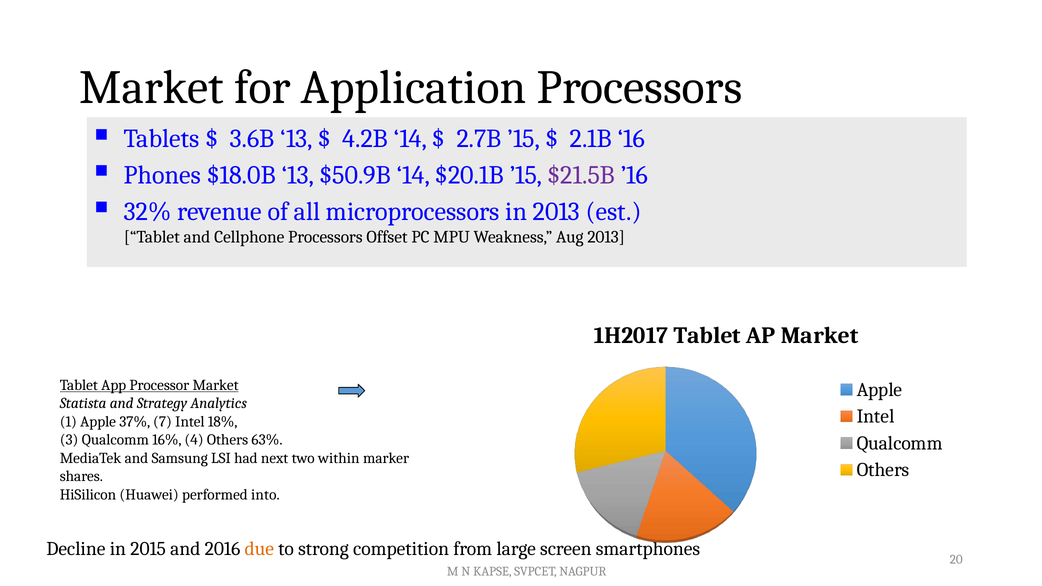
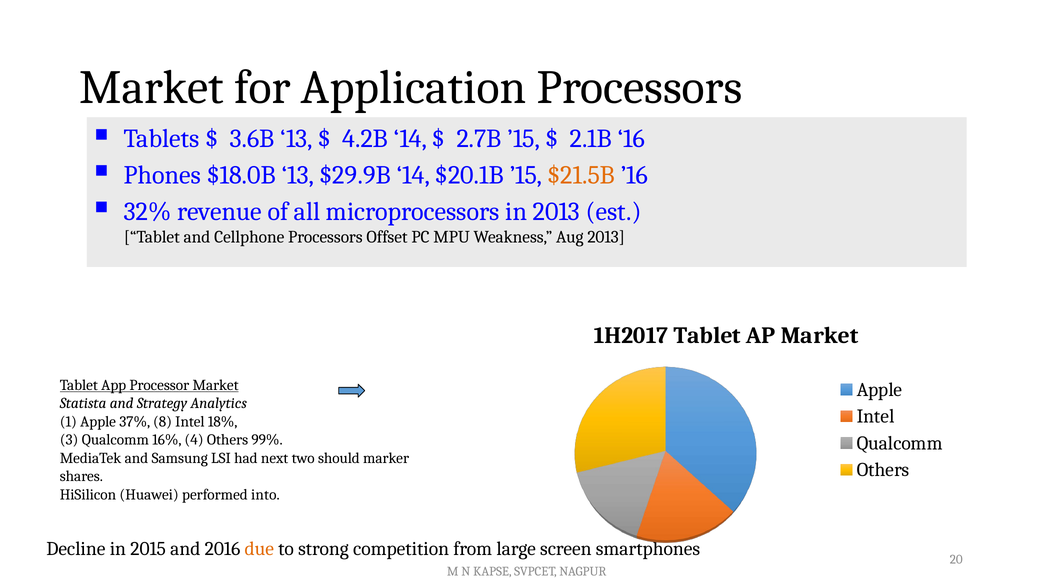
$50.9B: $50.9B -> $29.9B
$21.5B colour: purple -> orange
7: 7 -> 8
63%: 63% -> 99%
within: within -> should
